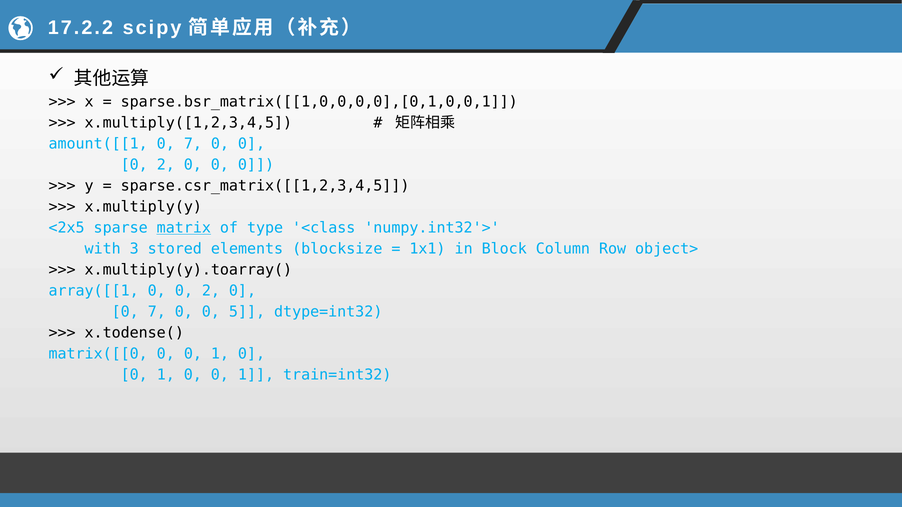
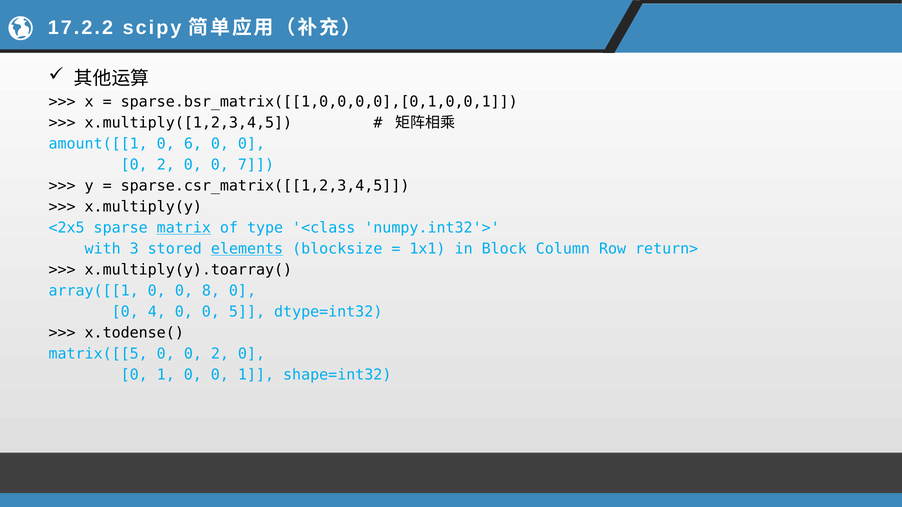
7 at (193, 144): 7 -> 6
2 0 0 0: 0 -> 7
elements underline: none -> present
object>: object> -> return>
array([[1 0 0 2: 2 -> 8
7 at (157, 312): 7 -> 4
matrix([[0: matrix([[0 -> matrix([[5
1 at (220, 354): 1 -> 2
train=int32: train=int32 -> shape=int32
